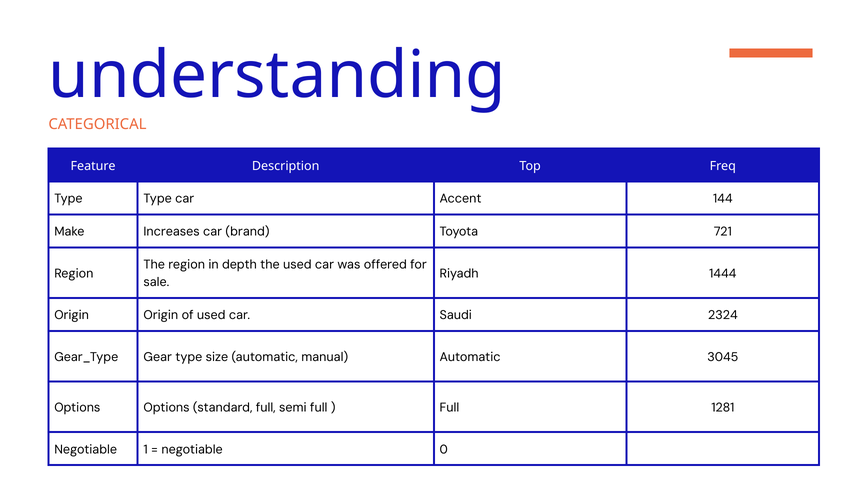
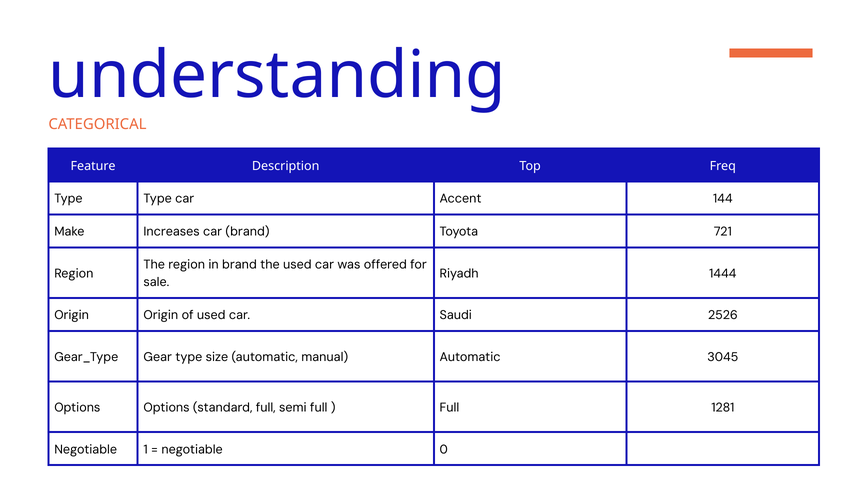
in depth: depth -> brand
2324: 2324 -> 2526
